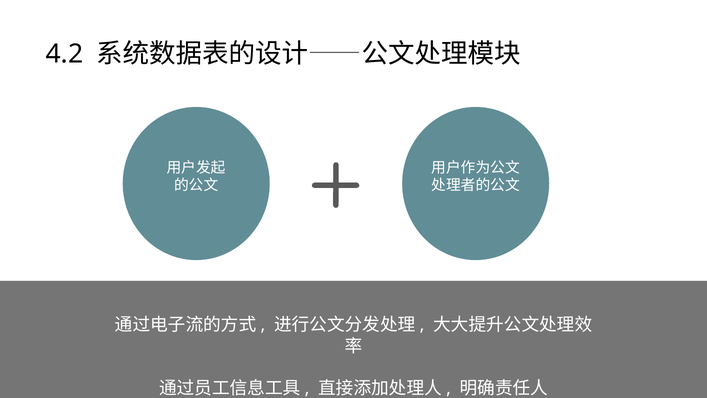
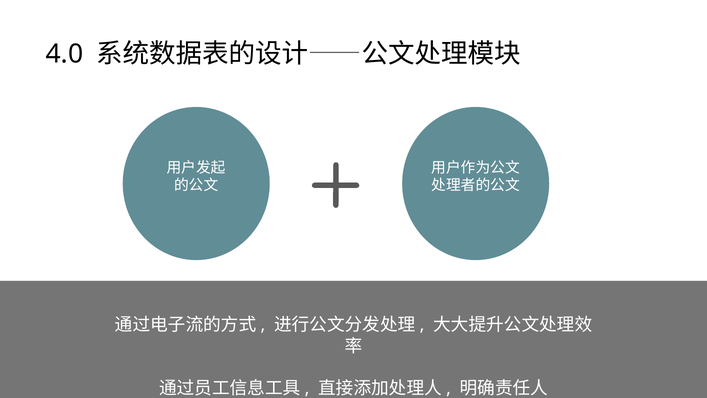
4.2: 4.2 -> 4.0
